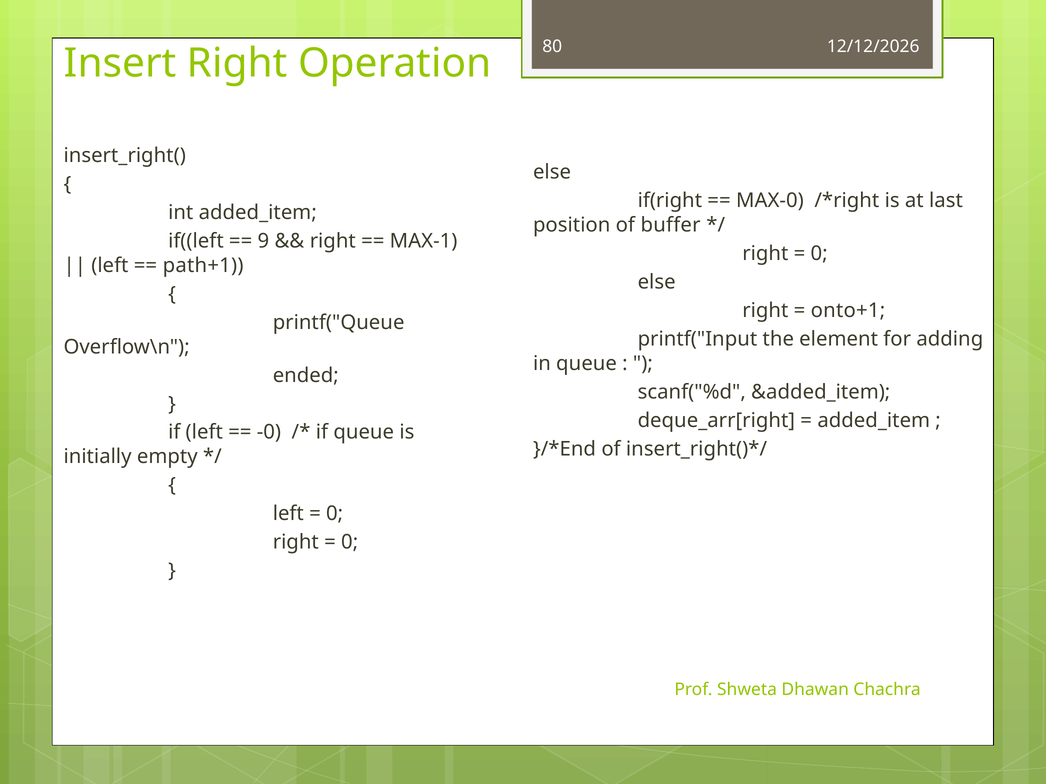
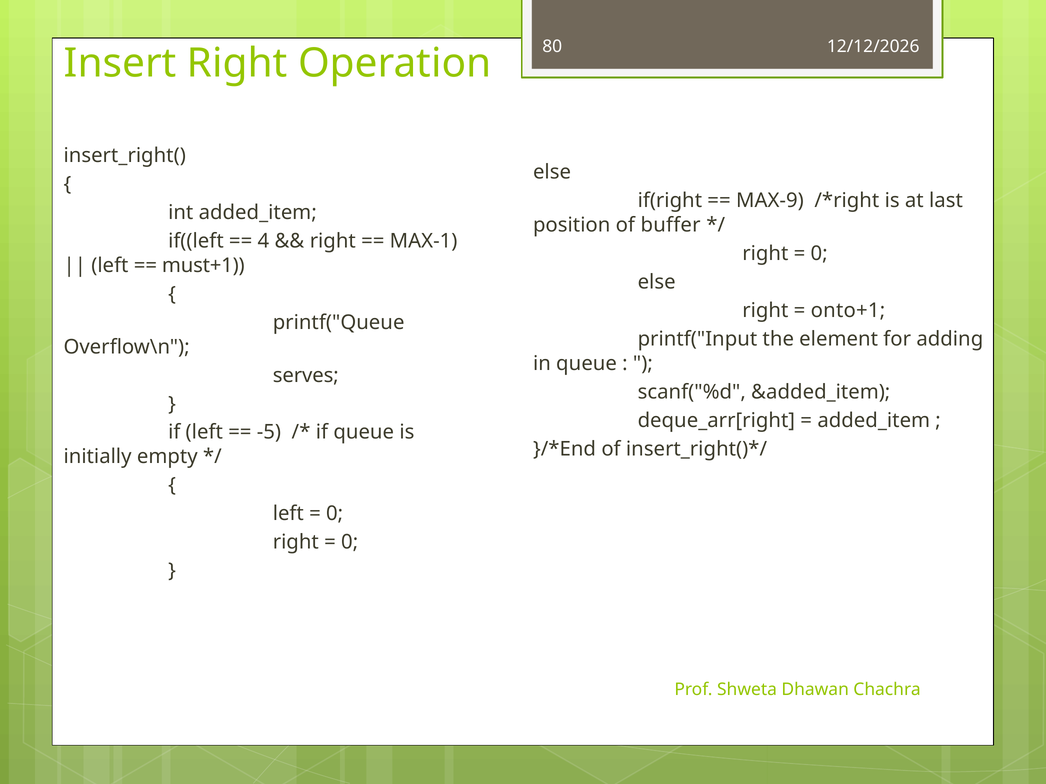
MAX-0: MAX-0 -> MAX-9
9: 9 -> 4
path+1: path+1 -> must+1
ended: ended -> serves
-0: -0 -> -5
